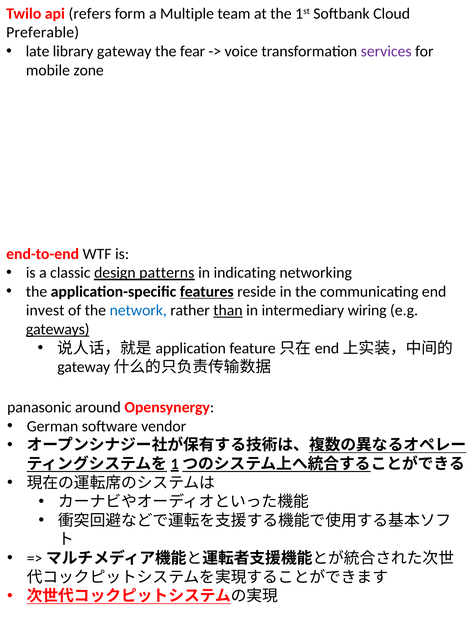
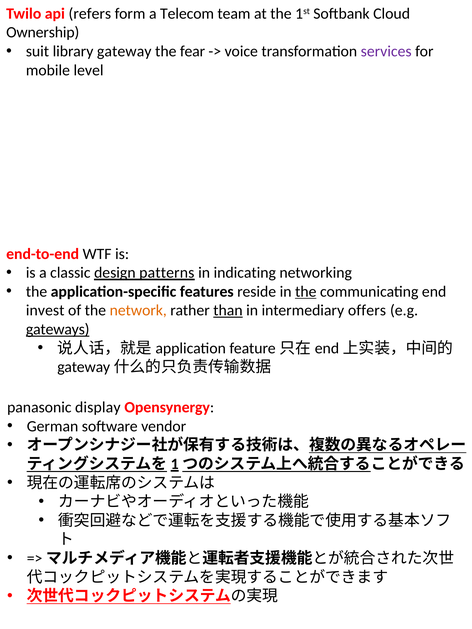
Multiple: Multiple -> Telecom
Preferable: Preferable -> Ownership
late: late -> suit
zone: zone -> level
features underline: present -> none
the at (306, 292) underline: none -> present
network colour: blue -> orange
wiring: wiring -> offers
around: around -> display
